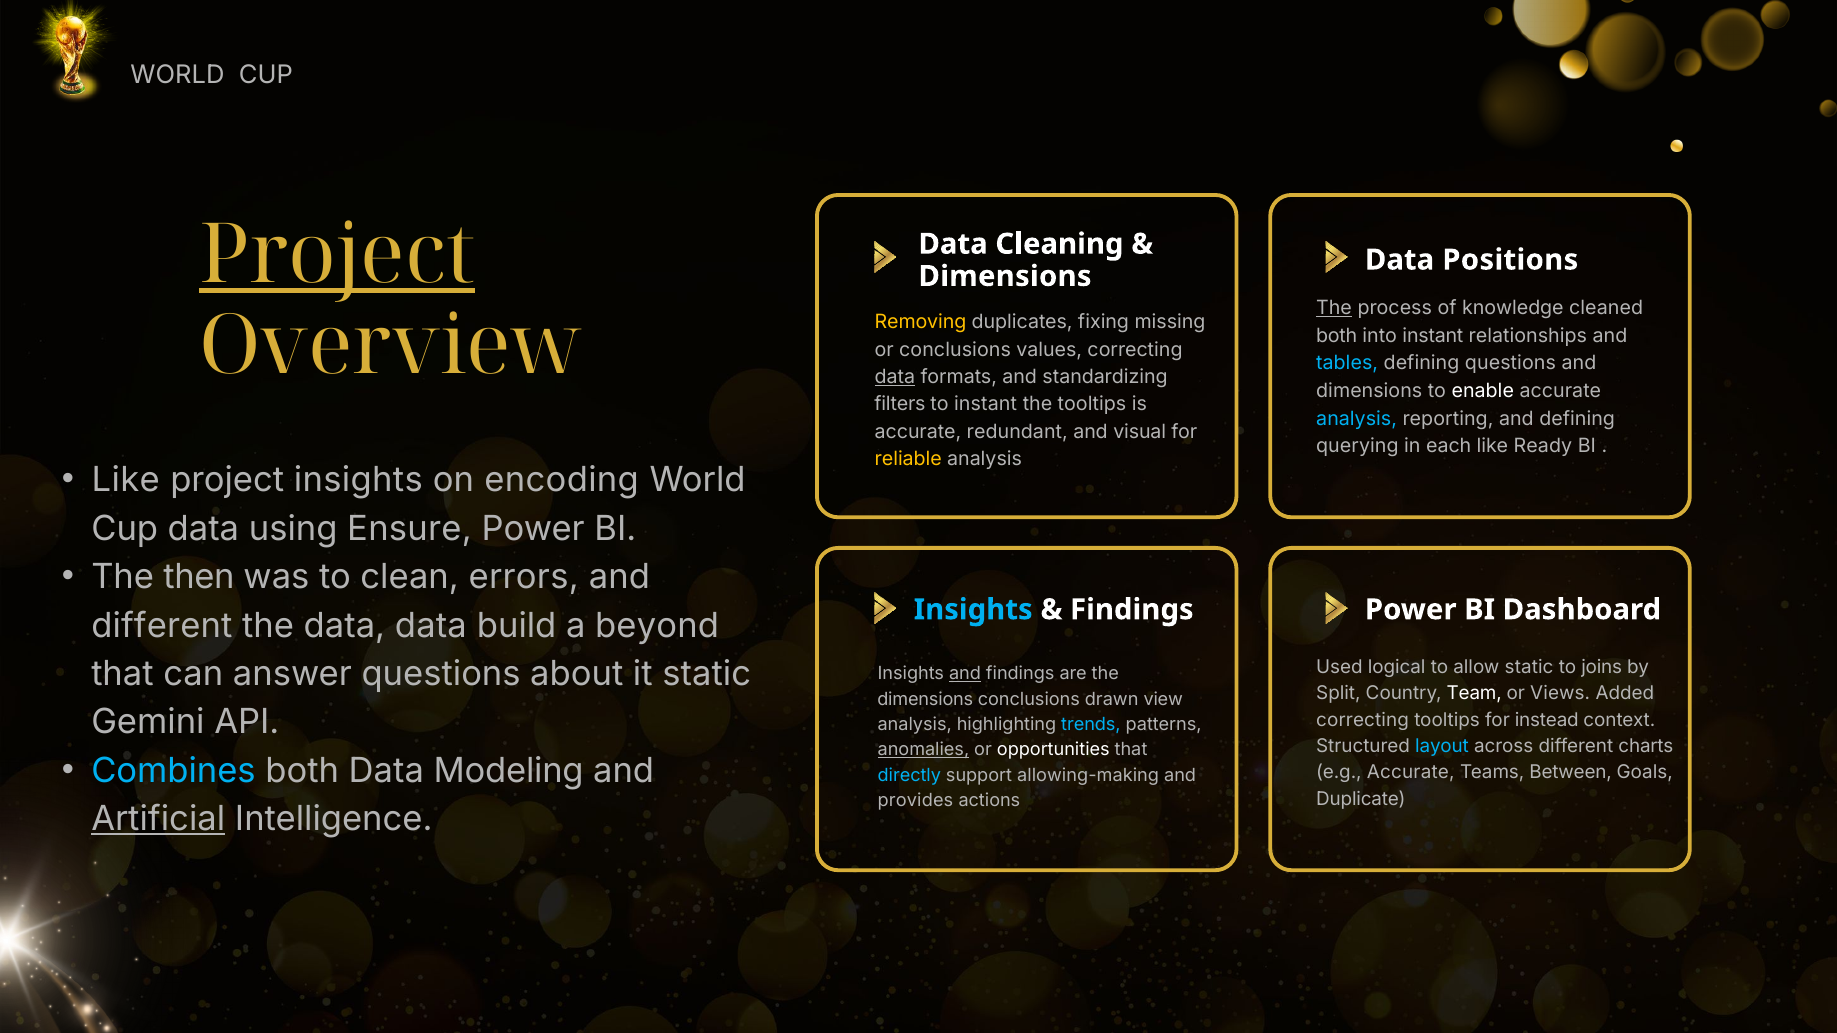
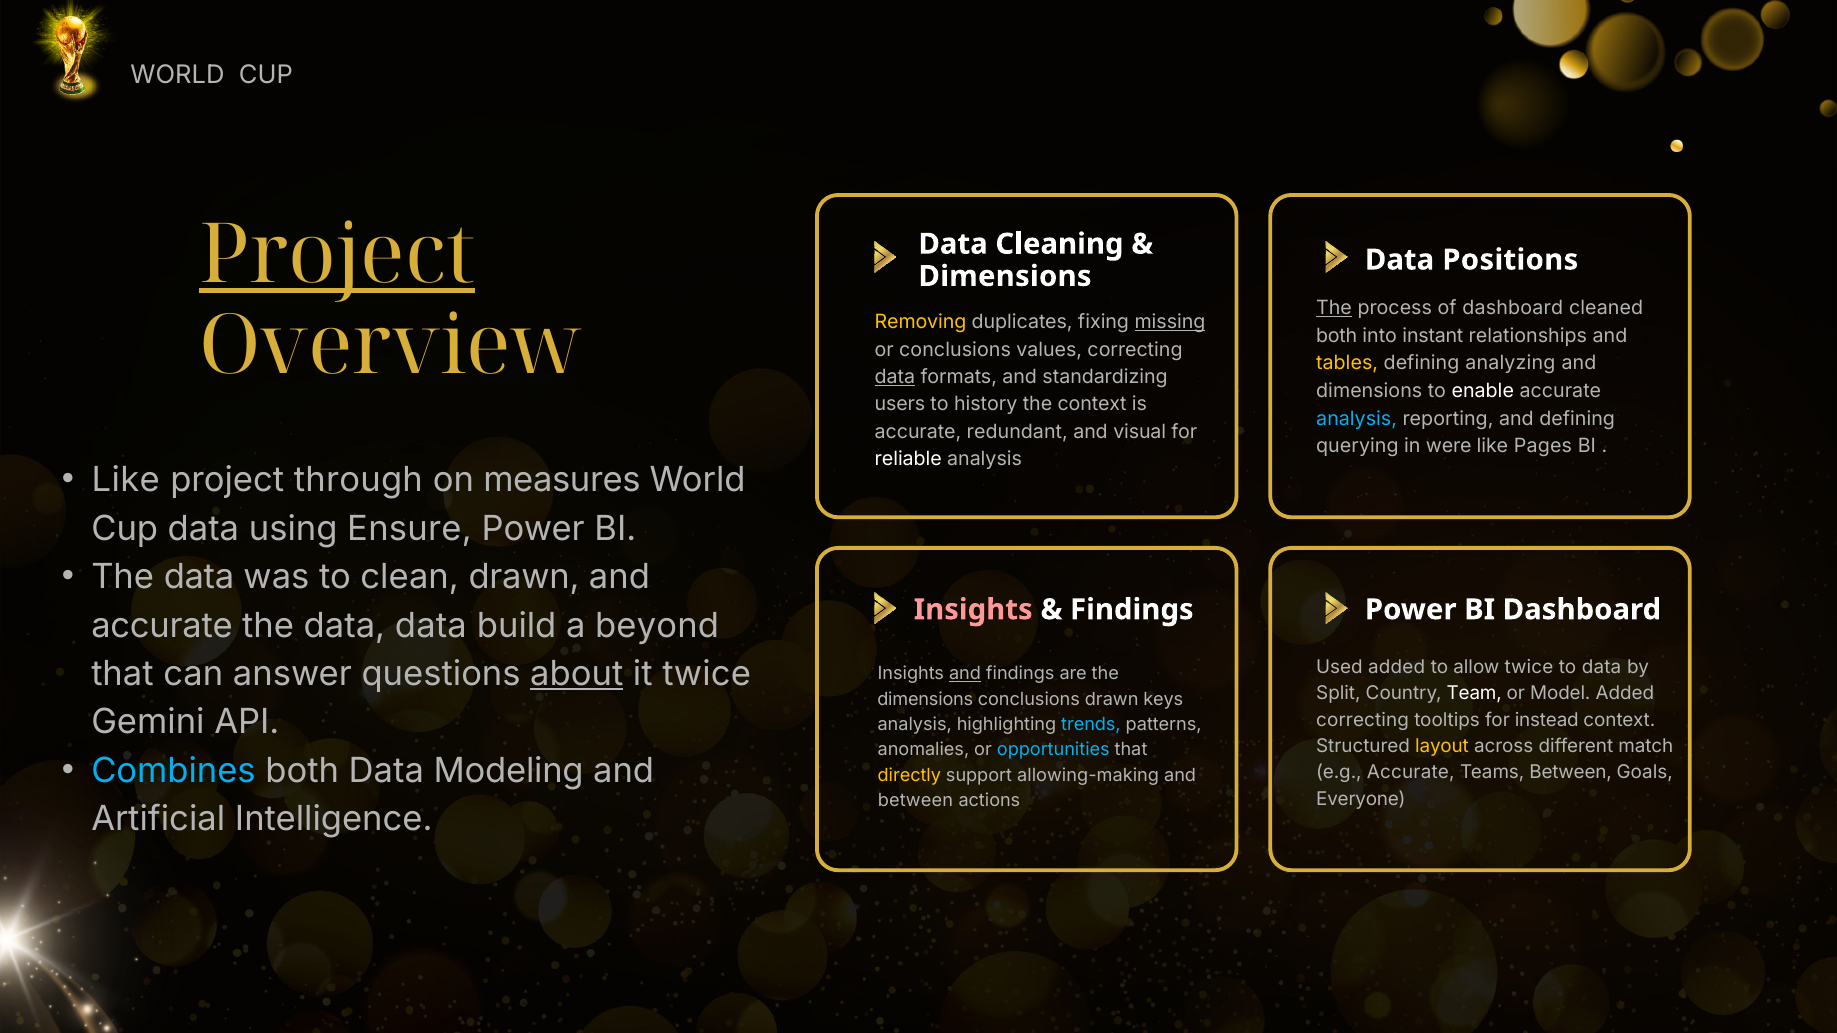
of knowledge: knowledge -> dashboard
missing underline: none -> present
tables colour: light blue -> yellow
defining questions: questions -> analyzing
filters: filters -> users
to instant: instant -> history
the tooltips: tooltips -> context
each: each -> were
Ready: Ready -> Pages
reliable colour: yellow -> white
project insights: insights -> through
encoding: encoding -> measures
then at (199, 577): then -> data
clean errors: errors -> drawn
Insights at (973, 610) colour: light blue -> pink
different at (162, 626): different -> accurate
Used logical: logical -> added
allow static: static -> twice
to joins: joins -> data
about underline: none -> present
it static: static -> twice
Views: Views -> Model
view: view -> keys
layout colour: light blue -> yellow
charts: charts -> match
anomalies underline: present -> none
opportunities colour: white -> light blue
directly colour: light blue -> yellow
Duplicate: Duplicate -> Everyone
provides at (915, 801): provides -> between
Artificial underline: present -> none
